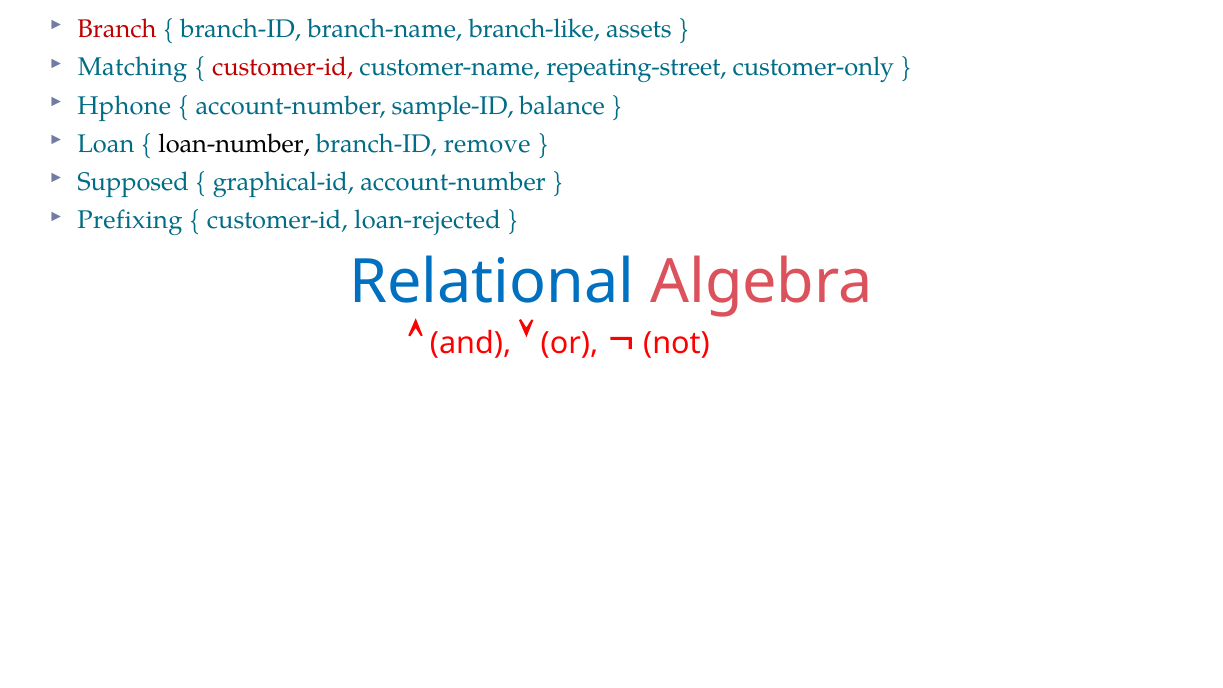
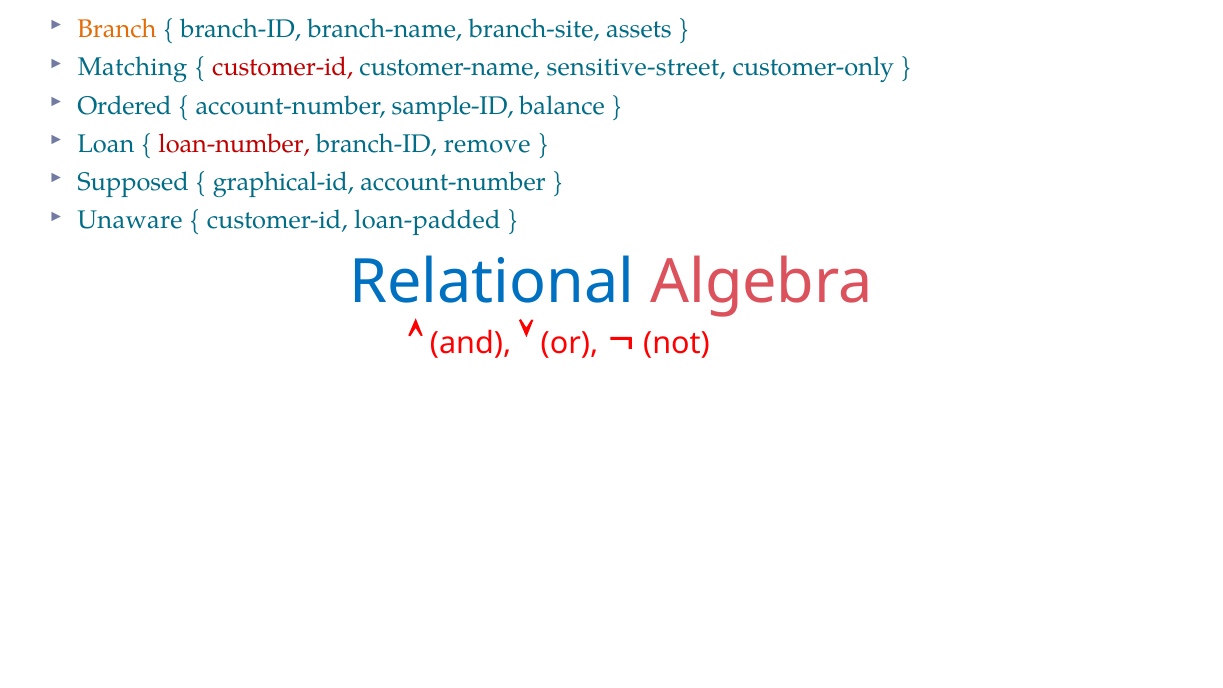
Branch colour: red -> orange
branch-like: branch-like -> branch-site
repeating-street: repeating-street -> sensitive-street
Hphone: Hphone -> Ordered
loan-number colour: black -> red
Prefixing: Prefixing -> Unaware
loan-rejected: loan-rejected -> loan-padded
